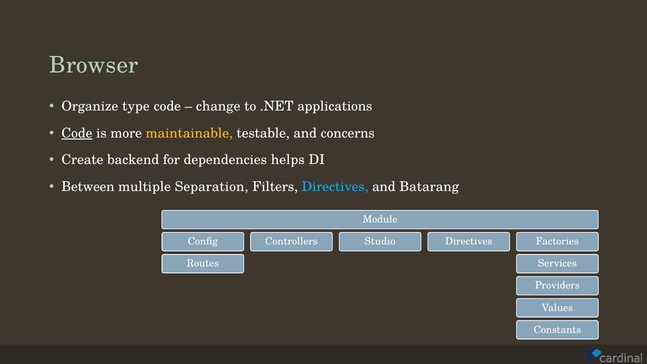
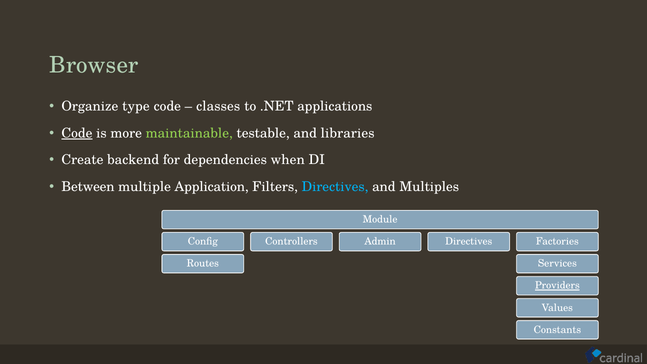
change: change -> classes
maintainable colour: yellow -> light green
concerns: concerns -> libraries
helps: helps -> when
Separation: Separation -> Application
Batarang: Batarang -> Multiples
Studio: Studio -> Admin
Providers underline: none -> present
